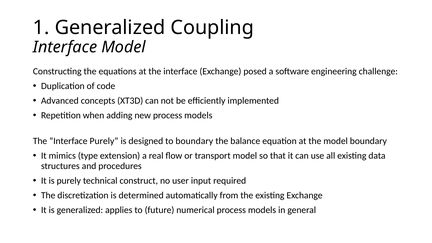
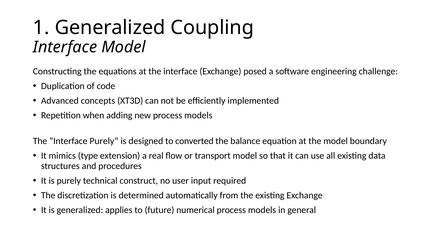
to boundary: boundary -> converted
